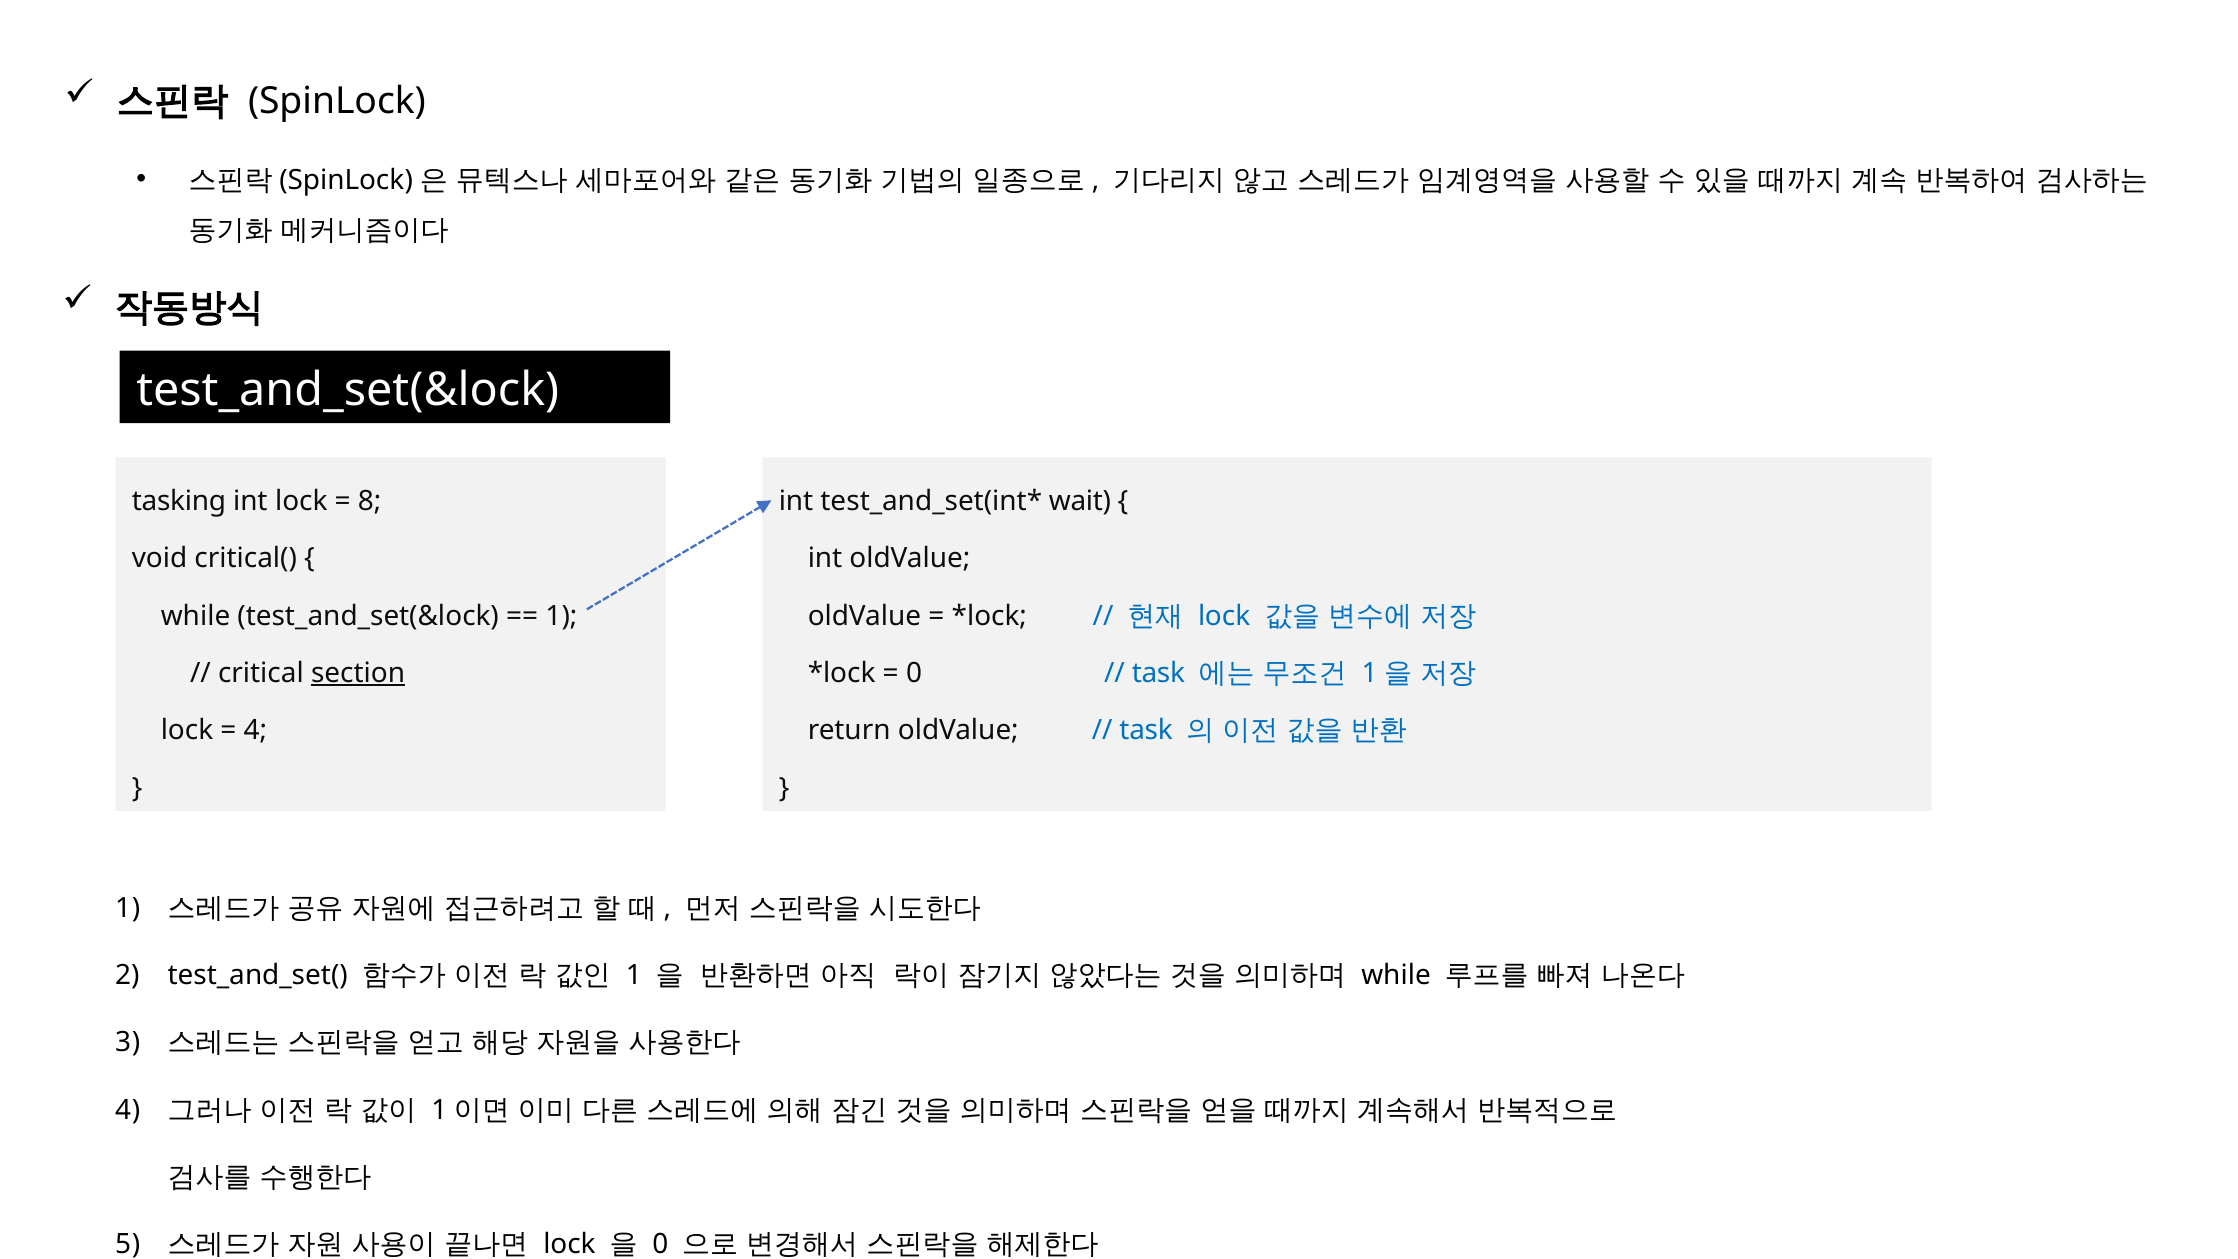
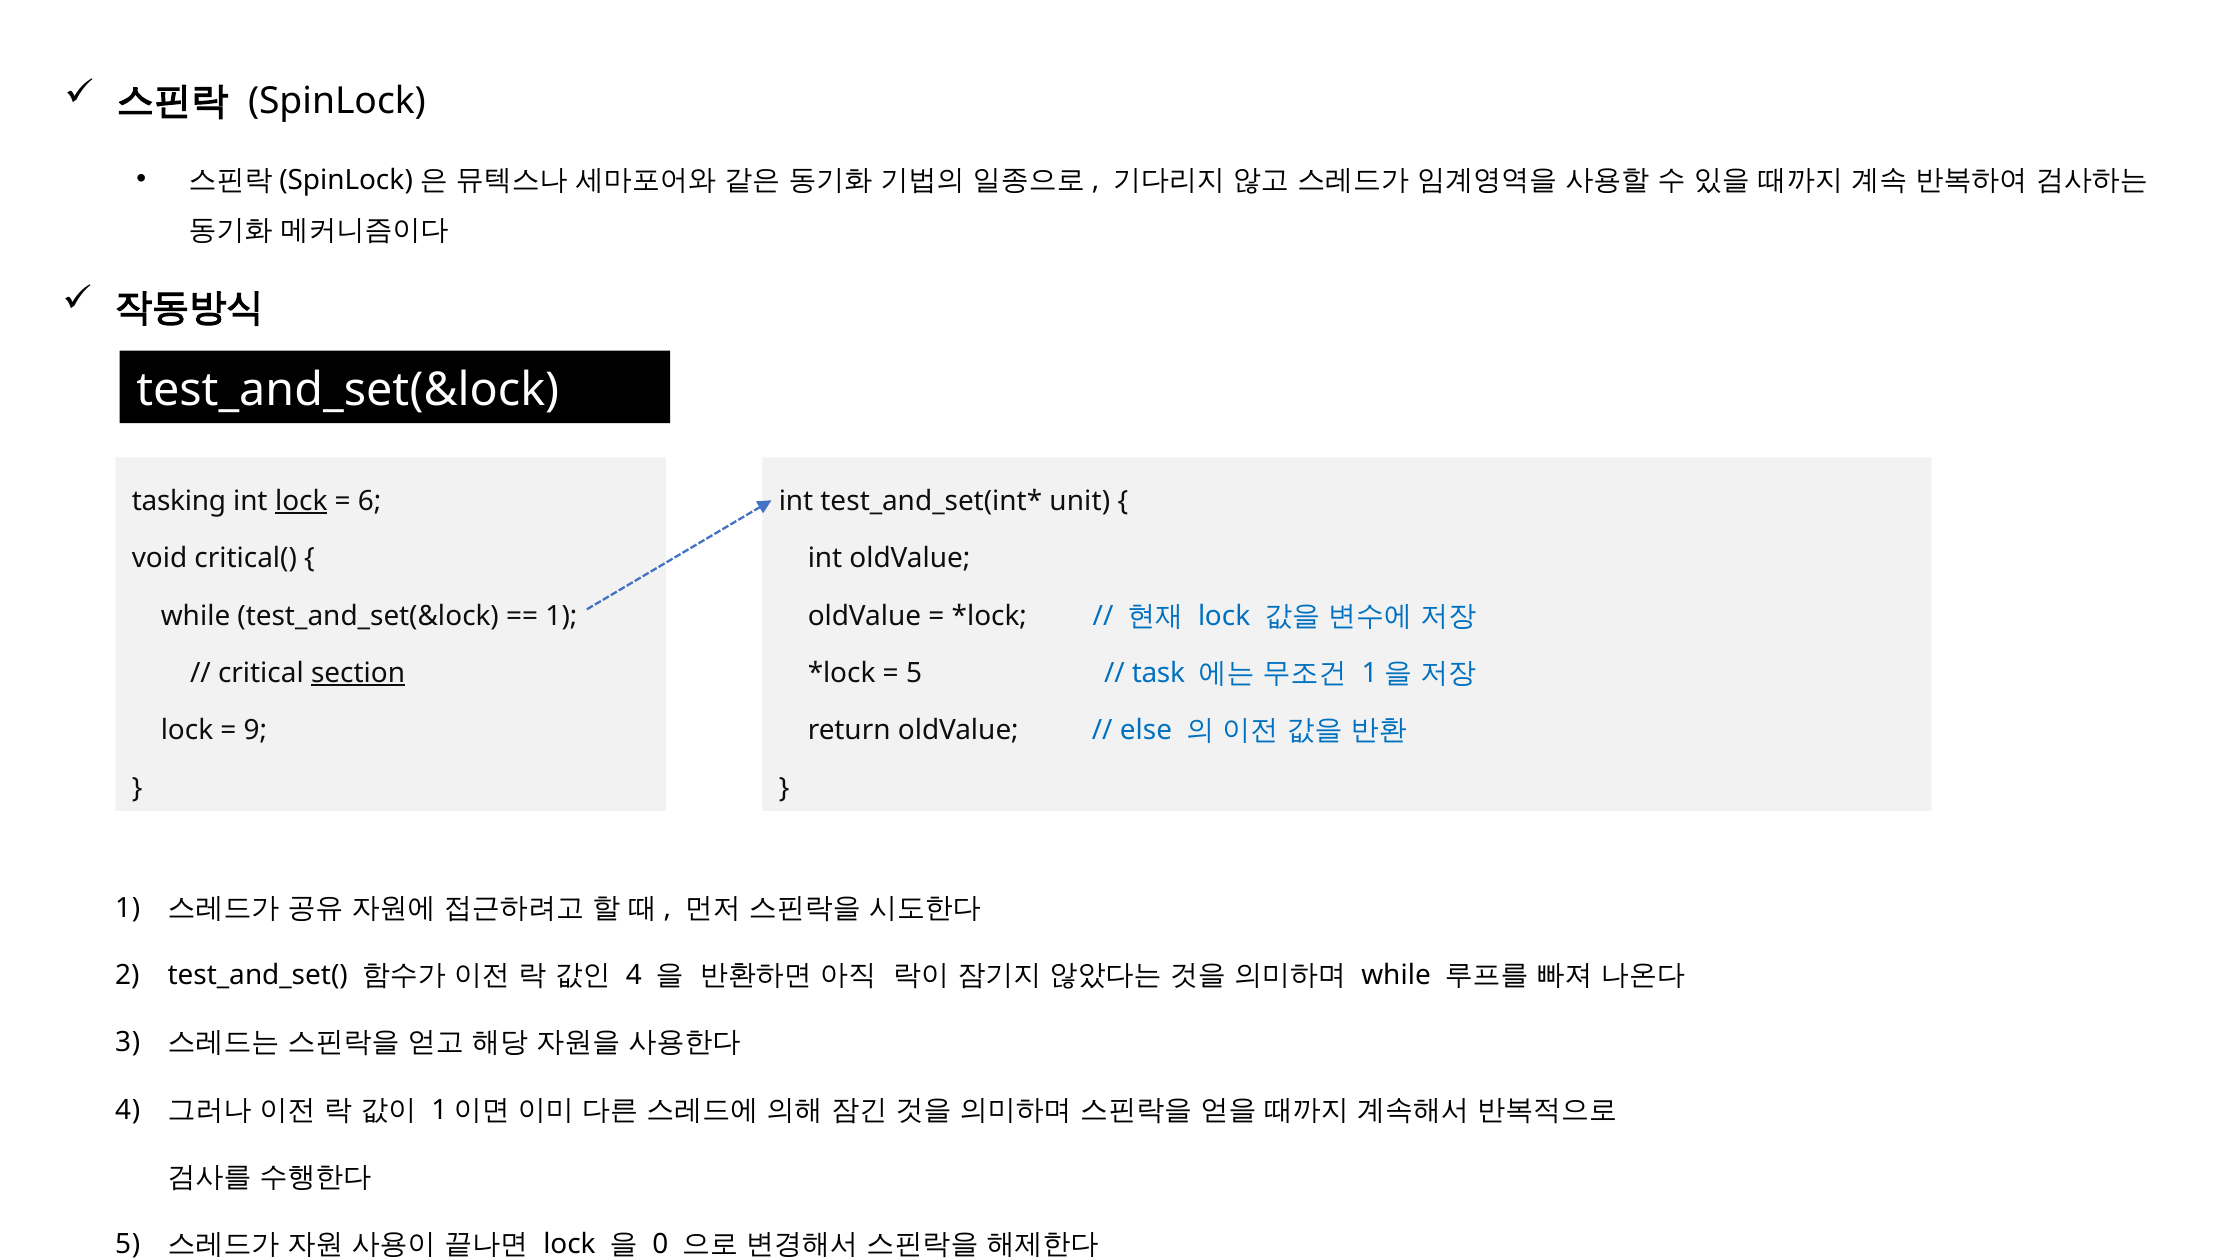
lock at (301, 501) underline: none -> present
8: 8 -> 6
wait: wait -> unit
0 at (914, 673): 0 -> 5
4 at (255, 730): 4 -> 9
task at (1146, 730): task -> else
1 at (634, 975): 1 -> 4
